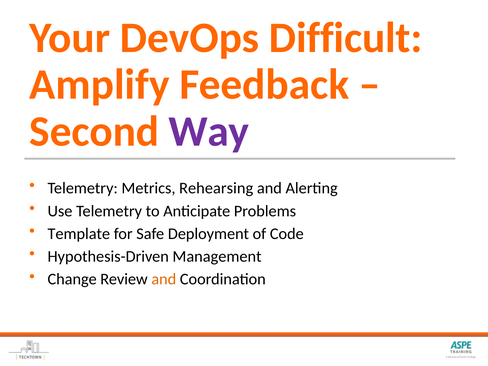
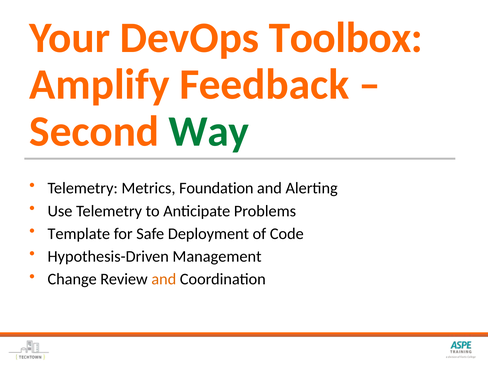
Difficult: Difficult -> Toolbox
Way colour: purple -> green
Rehearsing: Rehearsing -> Foundation
